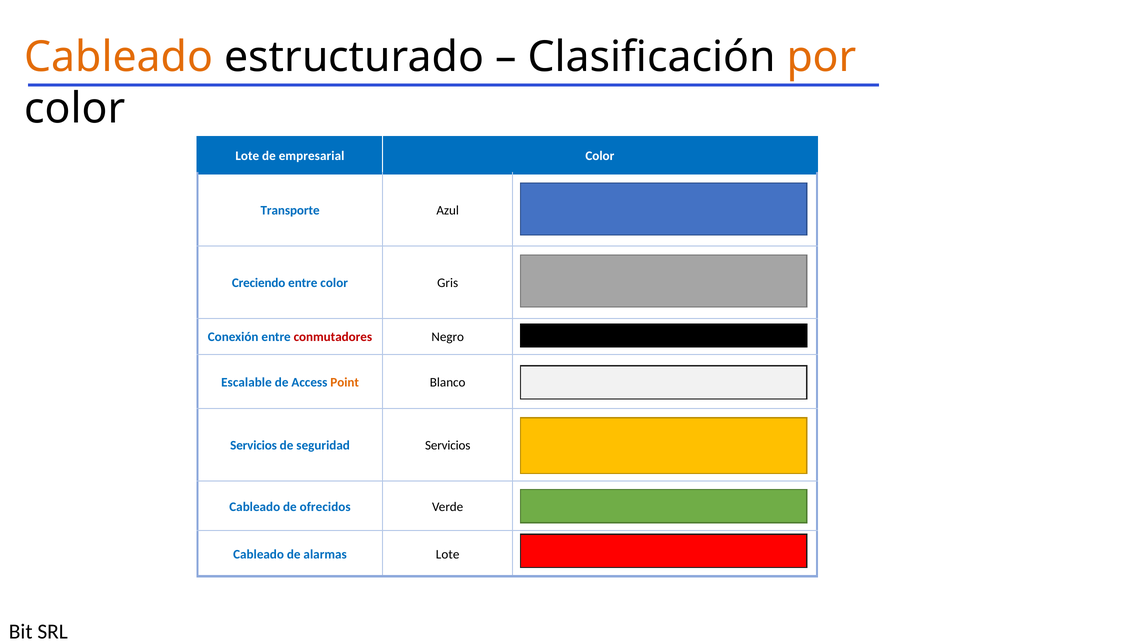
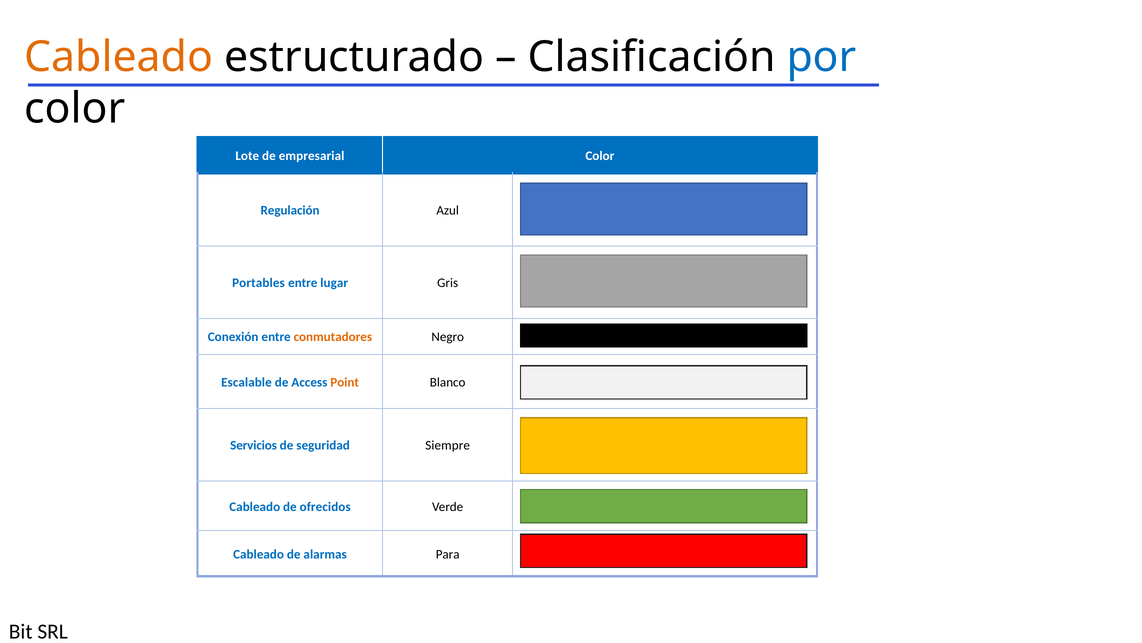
por colour: orange -> blue
Transporte: Transporte -> Regulación
Creciendo: Creciendo -> Portables
entre color: color -> lugar
conmutadores colour: red -> orange
seguridad Servicios: Servicios -> Siempre
alarmas Lote: Lote -> Para
